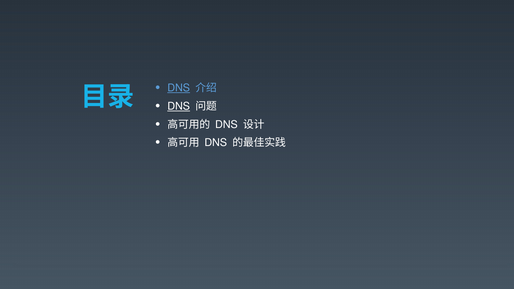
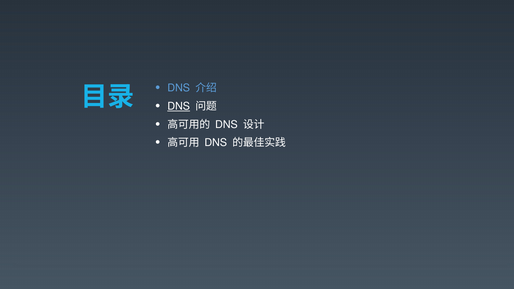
DNS at (179, 88) underline: present -> none
